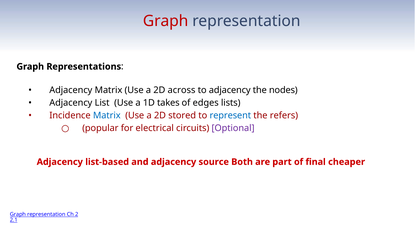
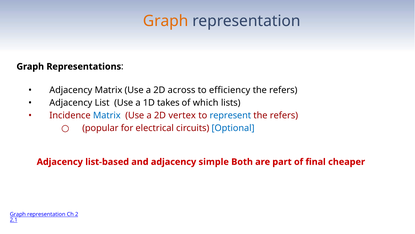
Graph at (166, 21) colour: red -> orange
to adjacency: adjacency -> efficiency
nodes at (283, 90): nodes -> refers
edges: edges -> which
stored: stored -> vertex
Optional colour: purple -> blue
source: source -> simple
